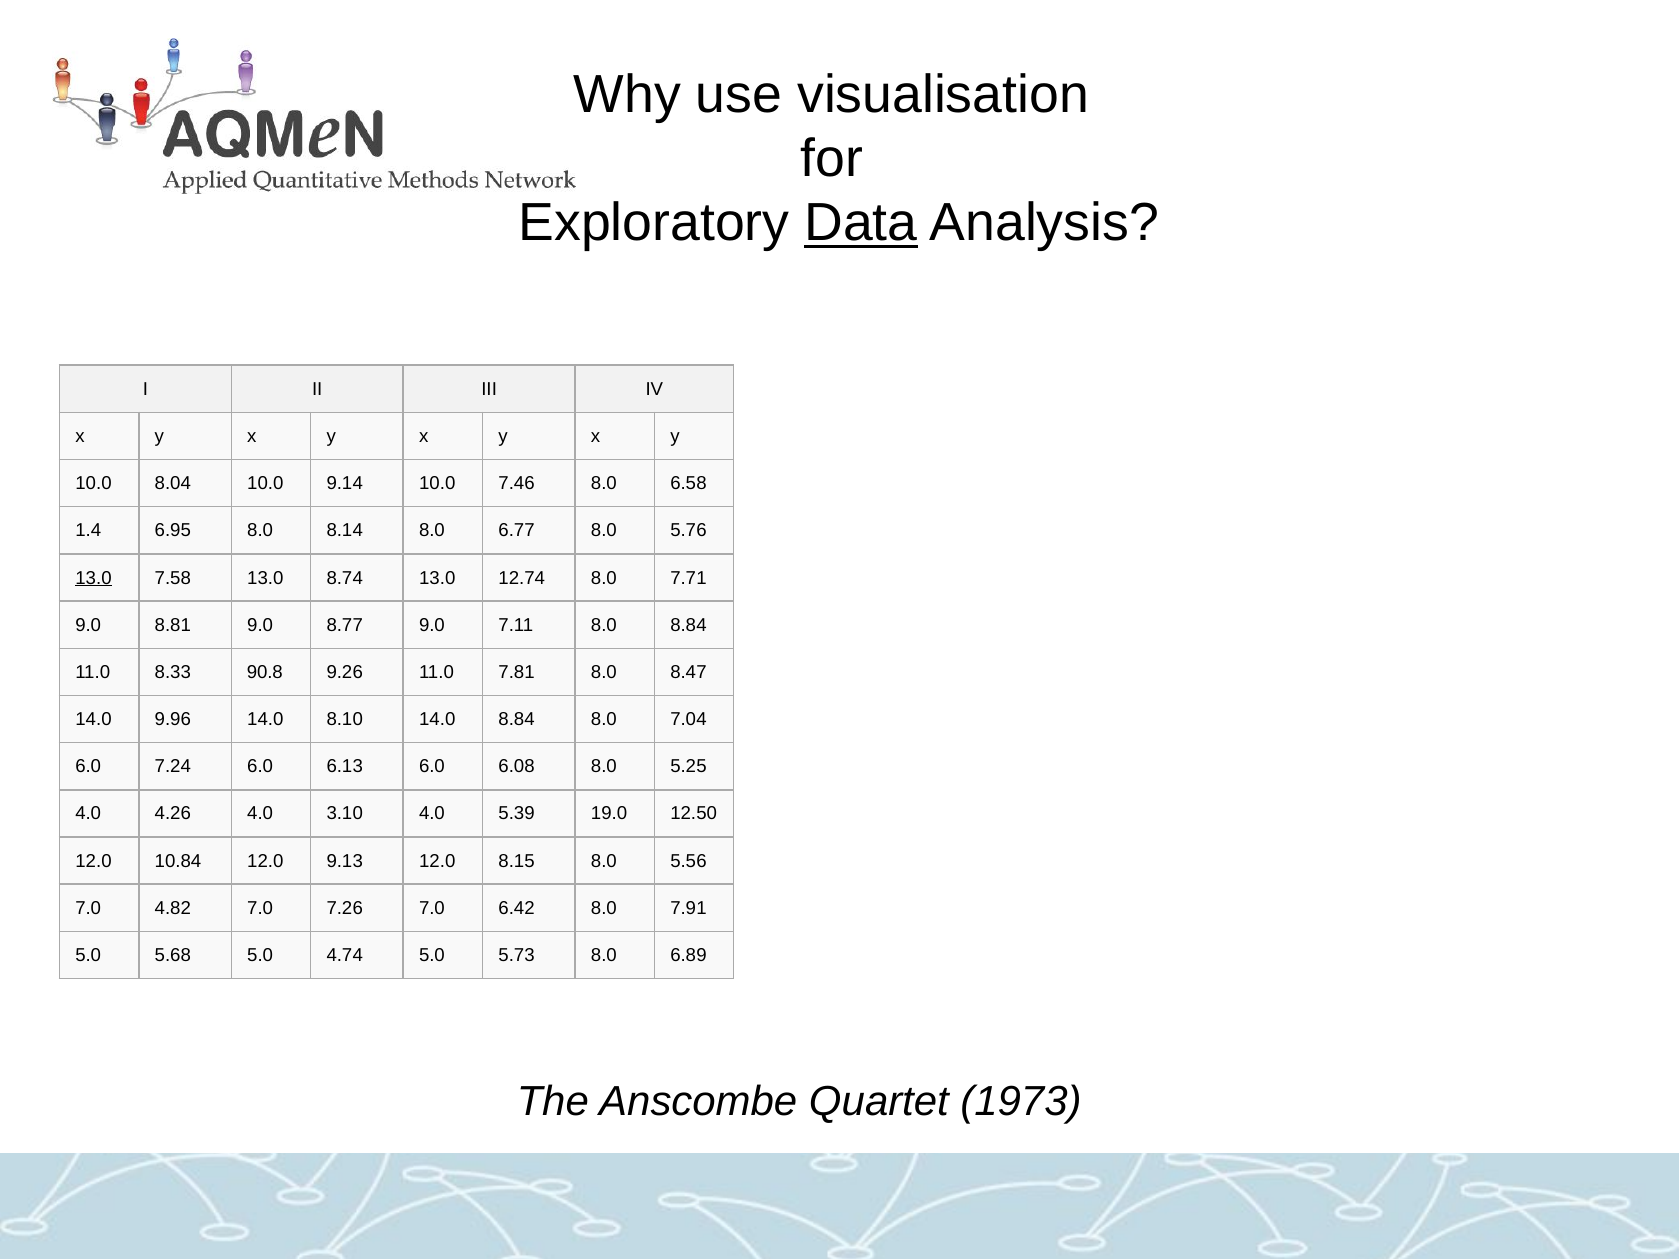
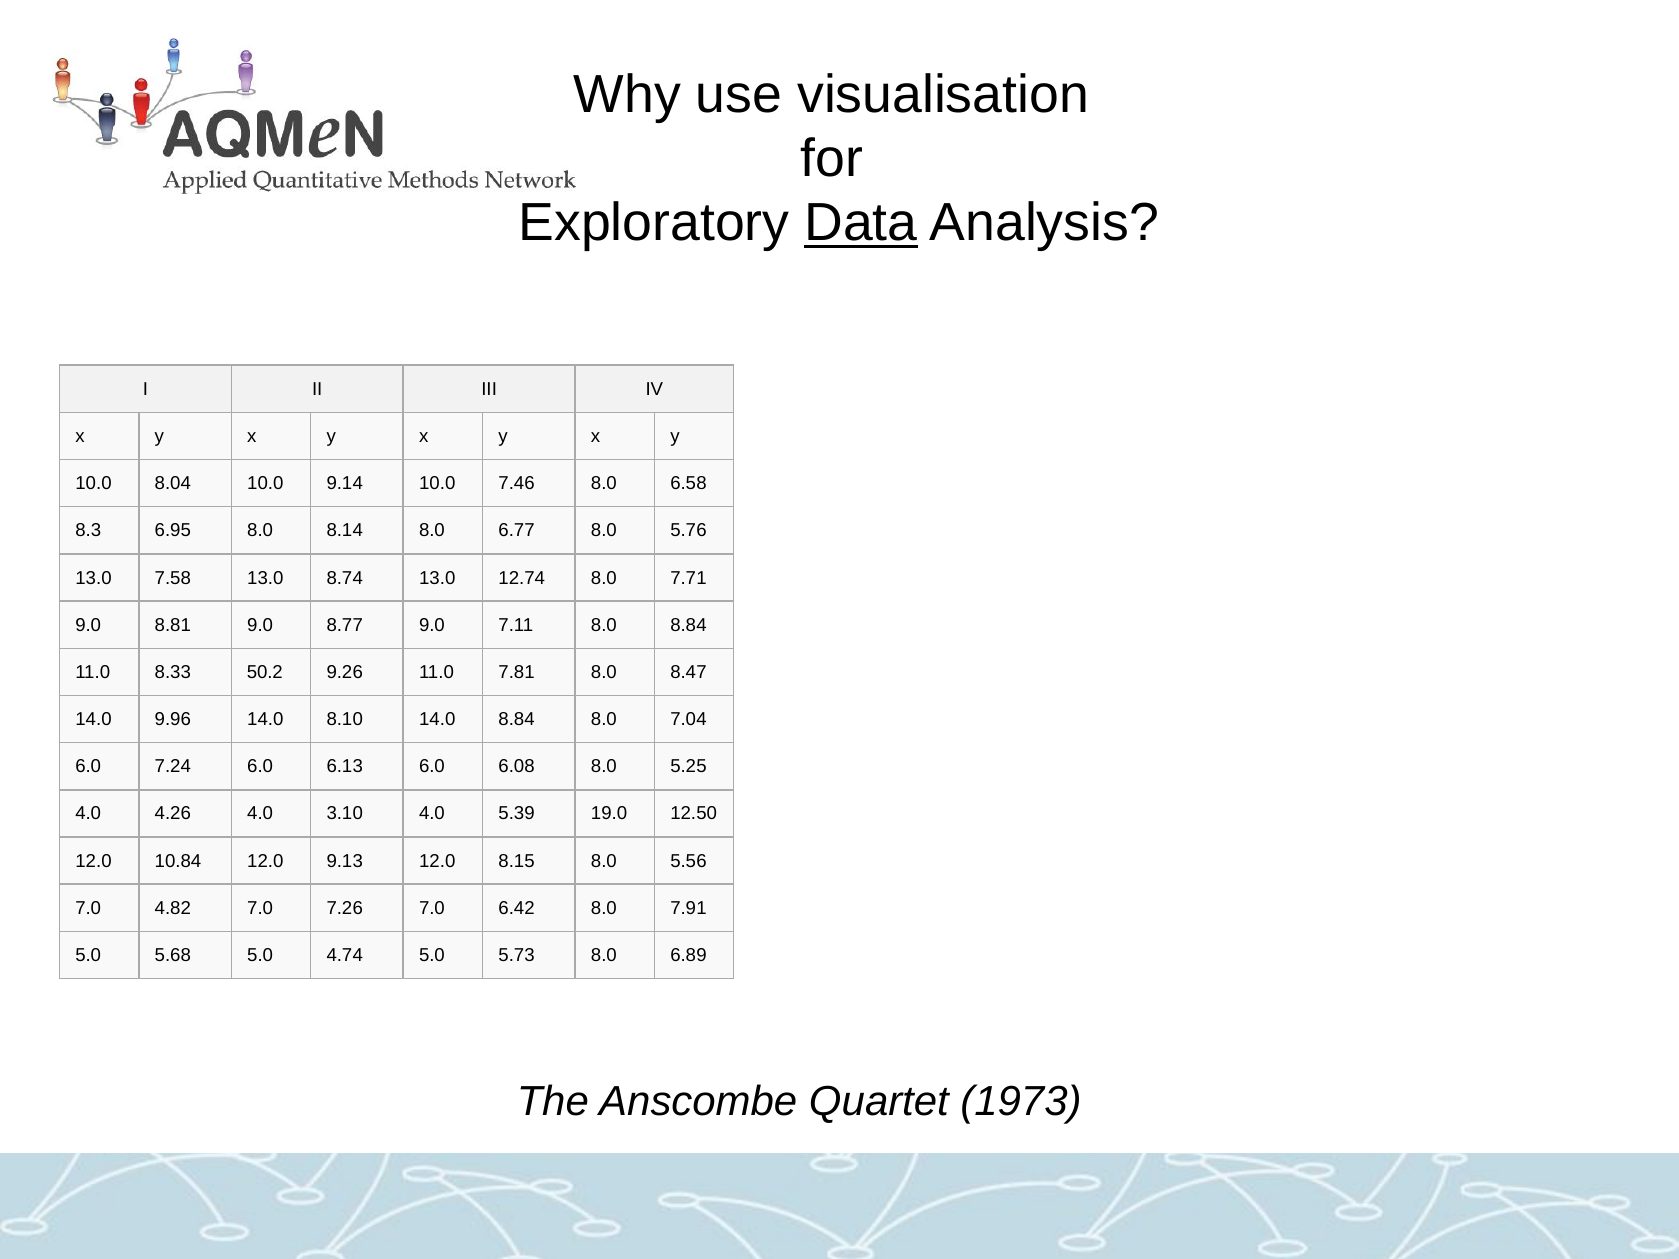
1.4: 1.4 -> 8.3
13.0 at (94, 578) underline: present -> none
90.8: 90.8 -> 50.2
